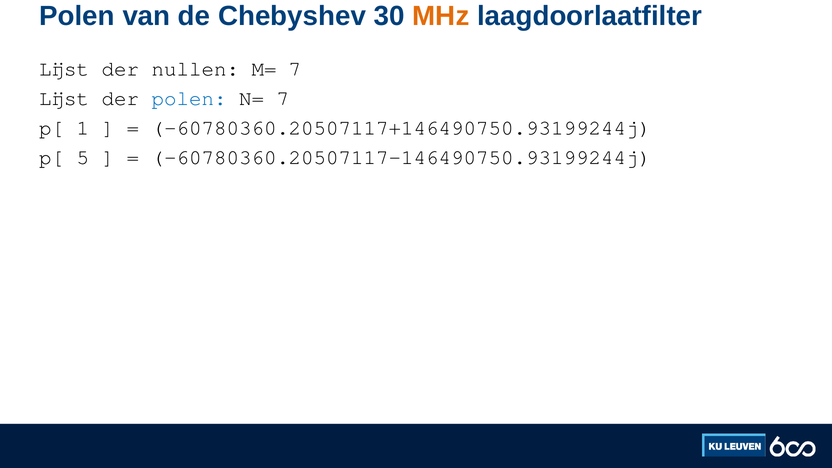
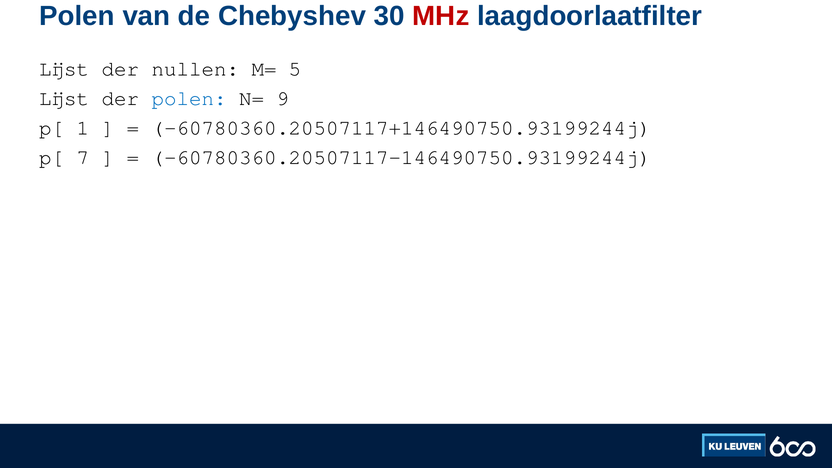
MHz colour: orange -> red
M= 7: 7 -> 5
N= 7: 7 -> 9
5: 5 -> 7
